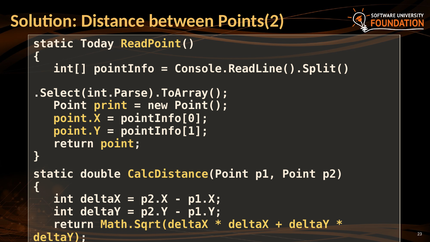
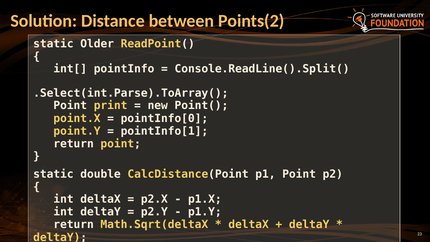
Today: Today -> Older
